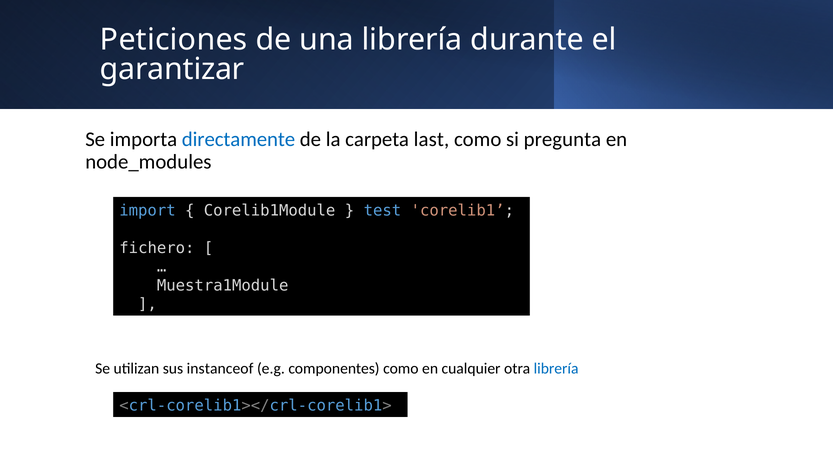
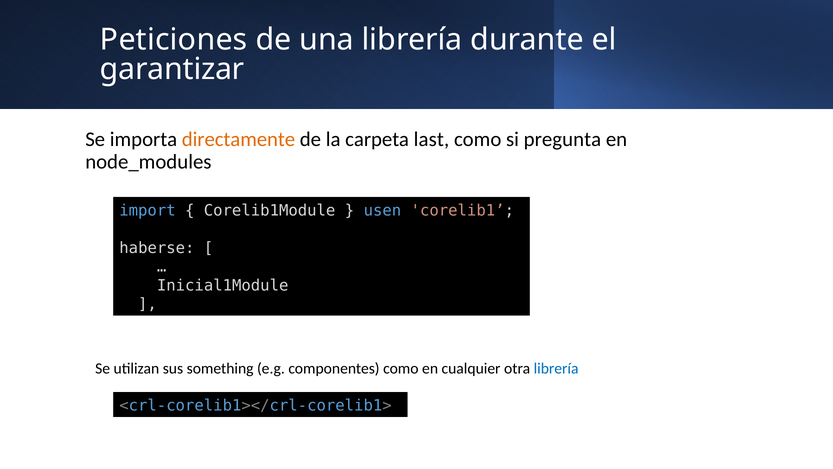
directamente colour: blue -> orange
test: test -> usen
fichero: fichero -> haberse
Muestra1Module: Muestra1Module -> Inicial1Module
instanceof: instanceof -> something
